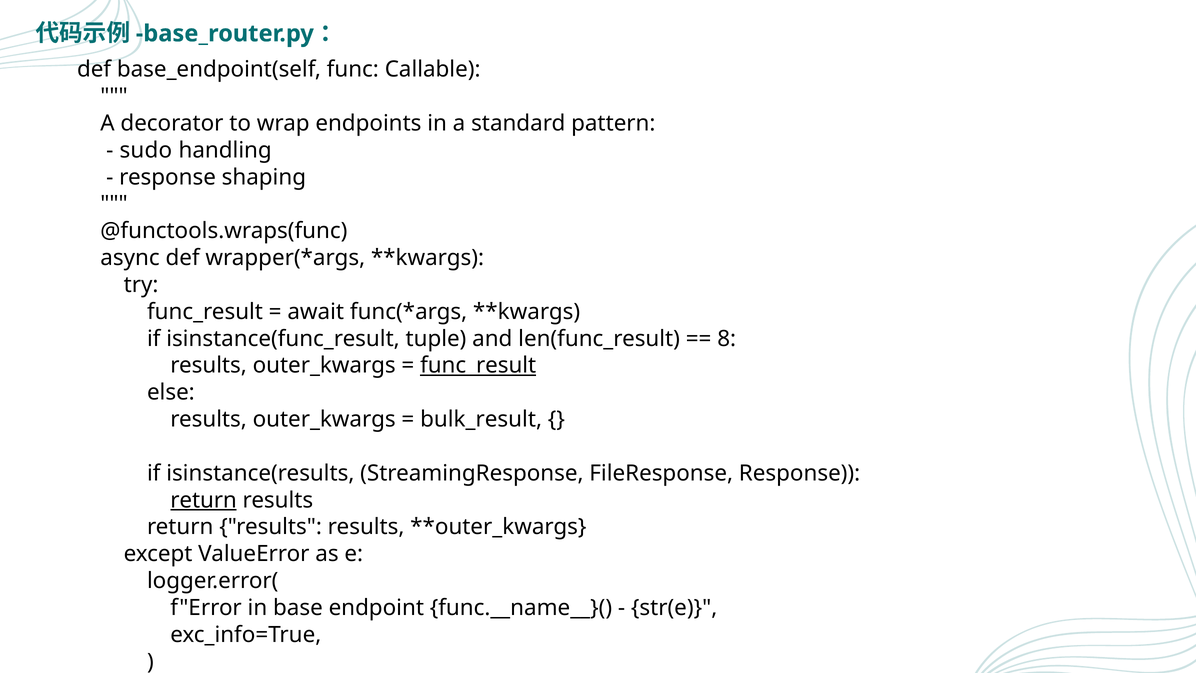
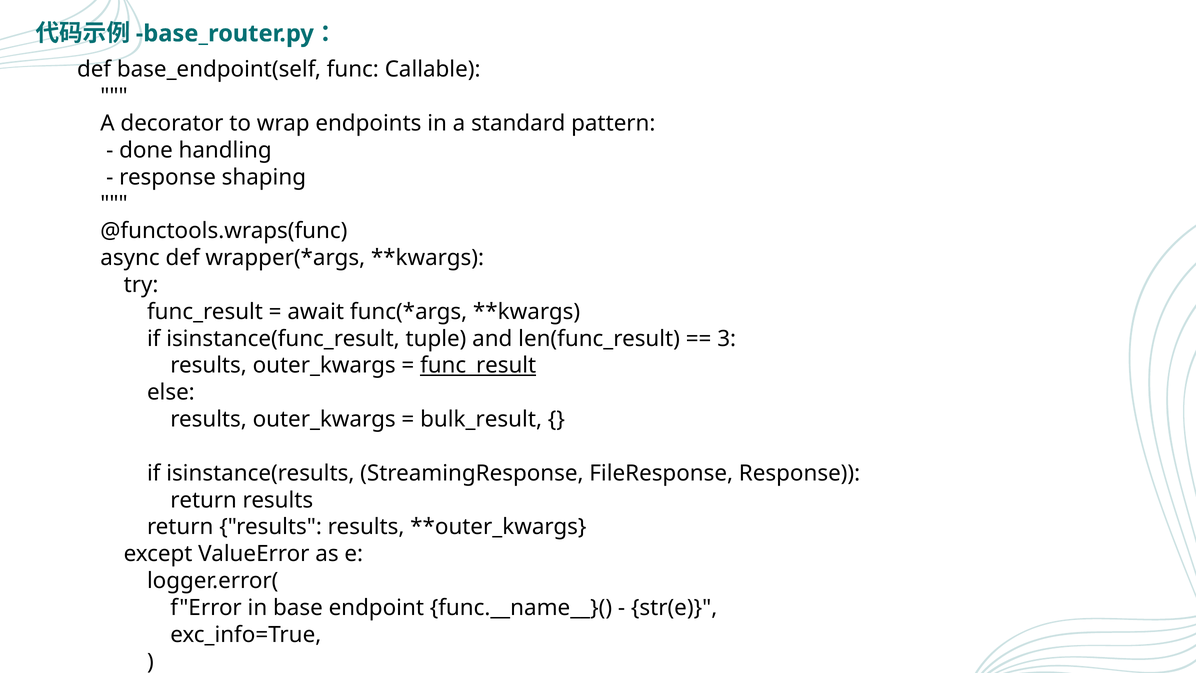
sudo: sudo -> done
8: 8 -> 3
return at (204, 500) underline: present -> none
